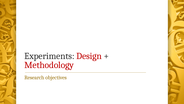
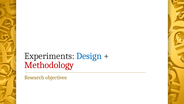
Design colour: red -> blue
